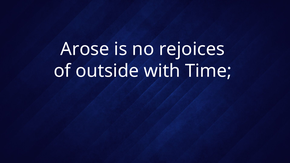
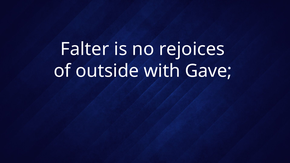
Arose: Arose -> Falter
Time: Time -> Gave
